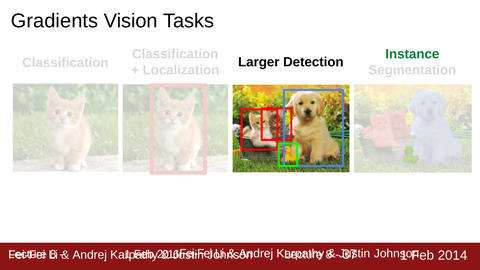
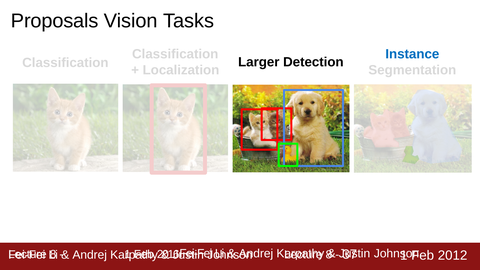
Gradients: Gradients -> Proposals
Instance colour: green -> blue
2014: 2014 -> 2012
